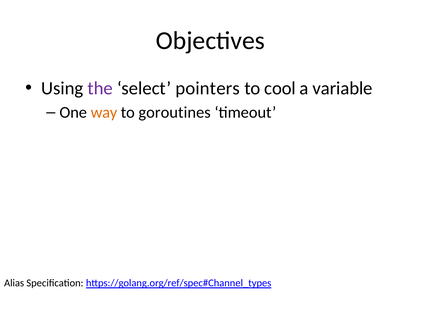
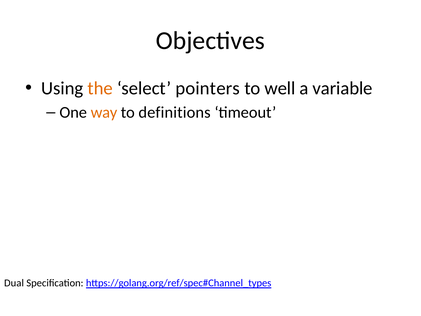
the colour: purple -> orange
cool: cool -> well
goroutines: goroutines -> definitions
Alias: Alias -> Dual
